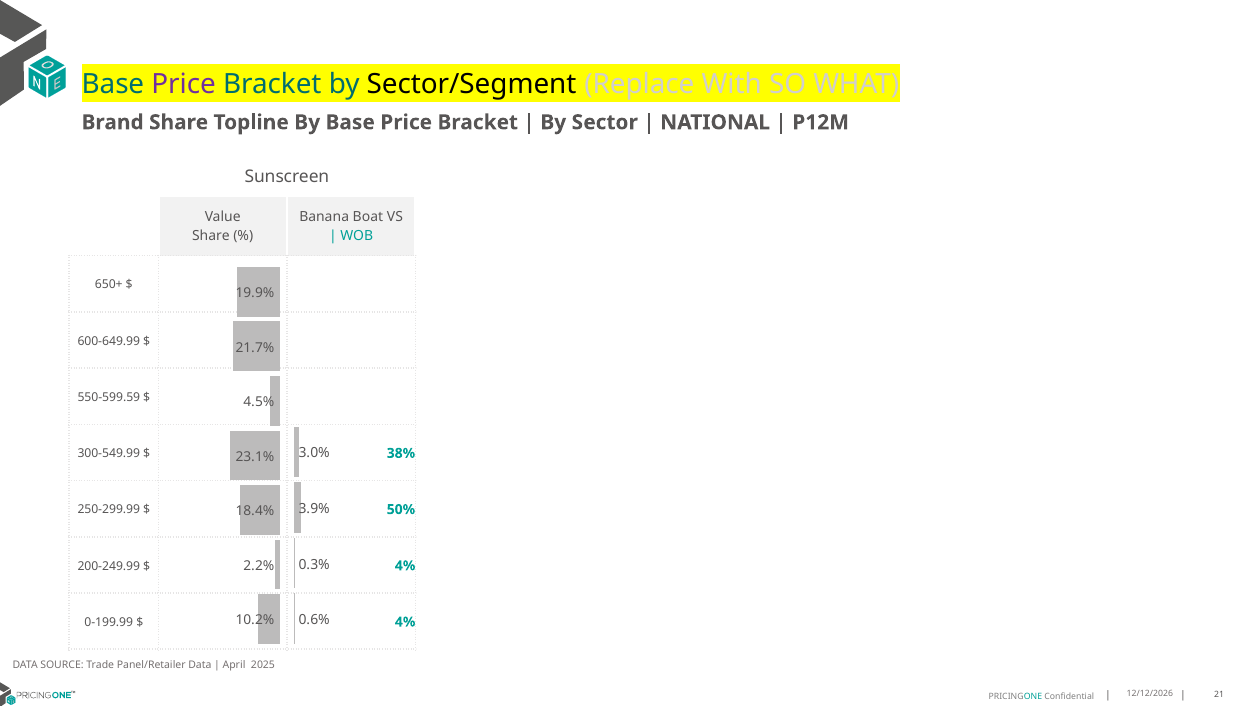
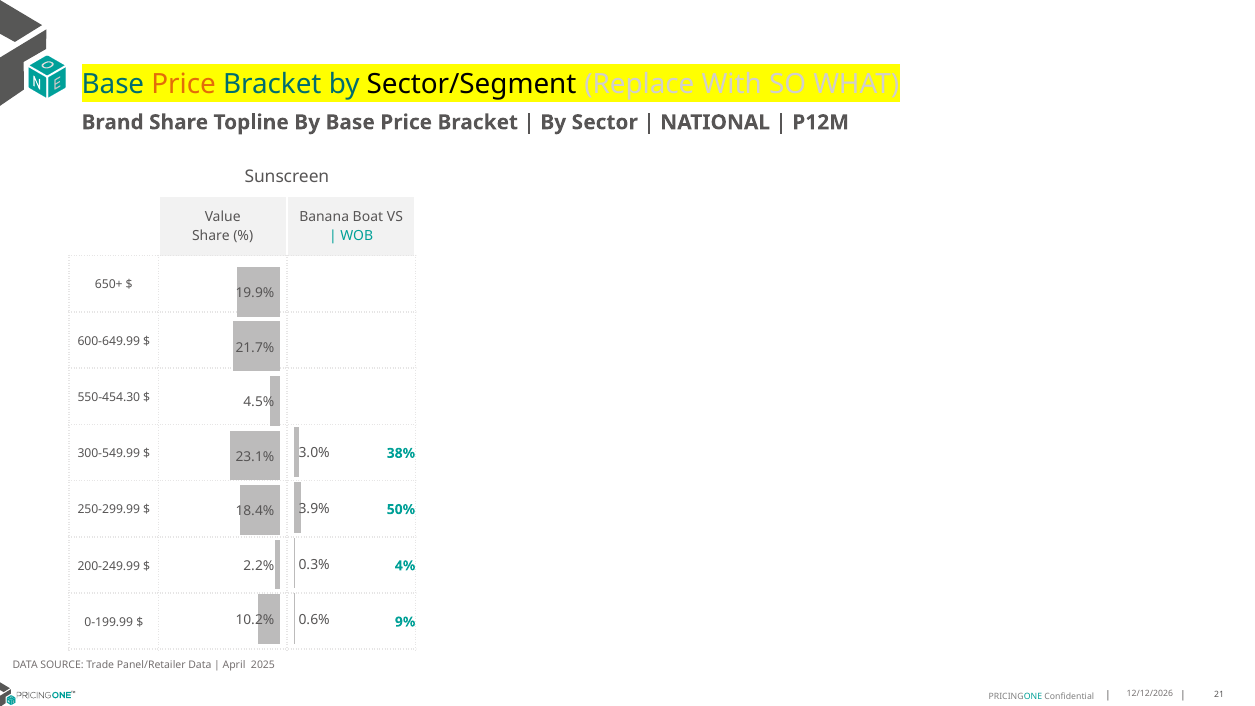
Price at (184, 84) colour: purple -> orange
550-599.59: 550-599.59 -> 550-454.30
4% at (405, 622): 4% -> 9%
